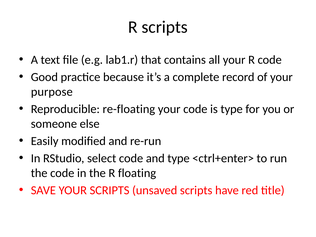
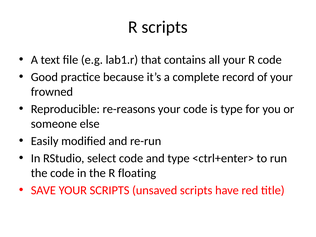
purpose: purpose -> frowned
re-floating: re-floating -> re-reasons
